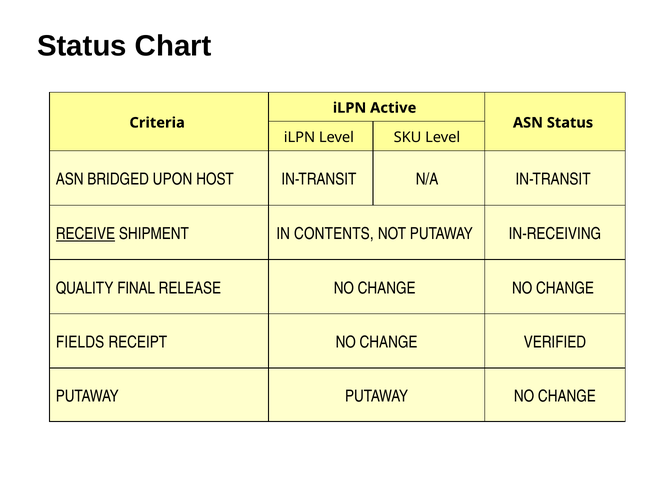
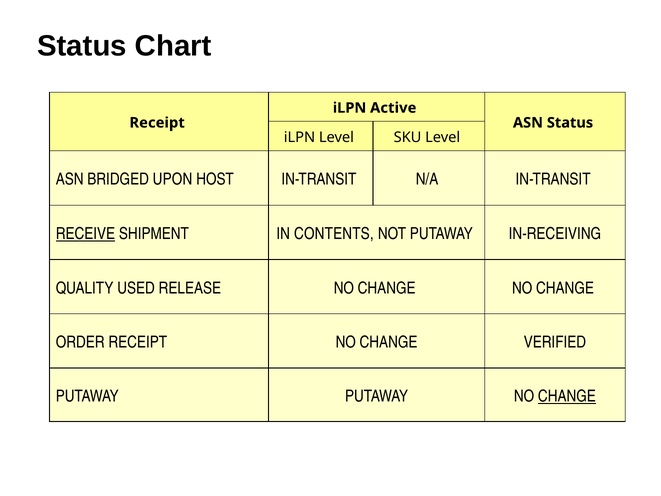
Criteria at (157, 123): Criteria -> Receipt
FINAL: FINAL -> USED
FIELDS: FIELDS -> ORDER
CHANGE at (567, 396) underline: none -> present
